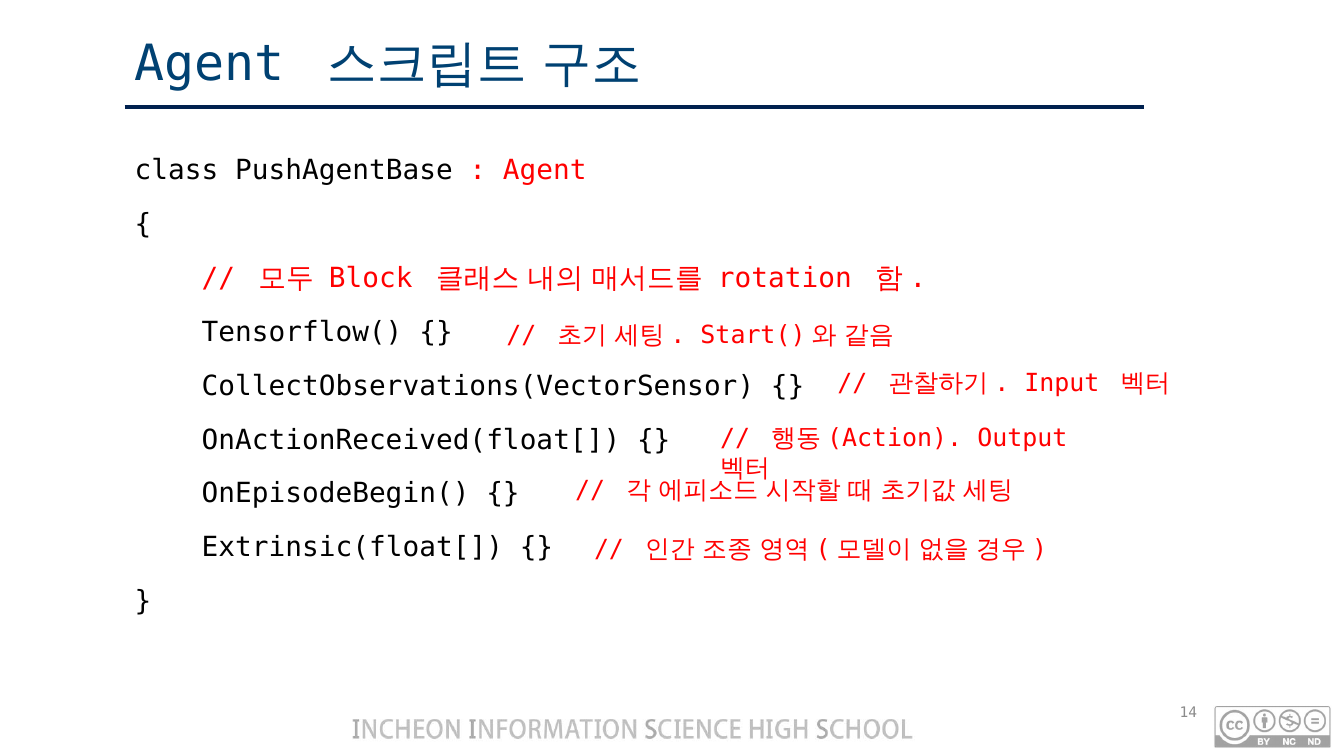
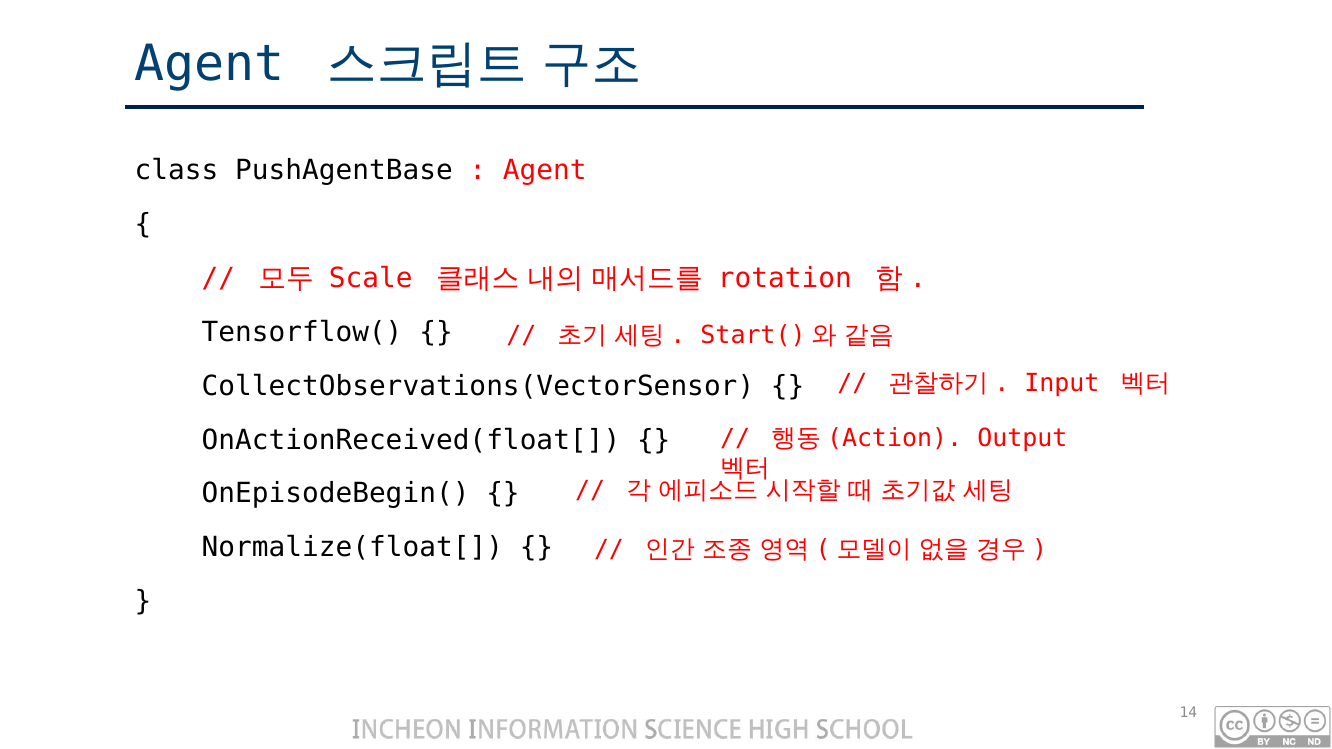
Block: Block -> Scale
Extrinsic(float[: Extrinsic(float[ -> Normalize(float[
